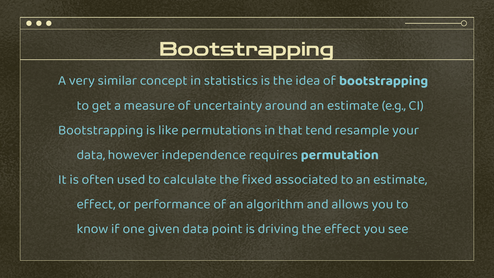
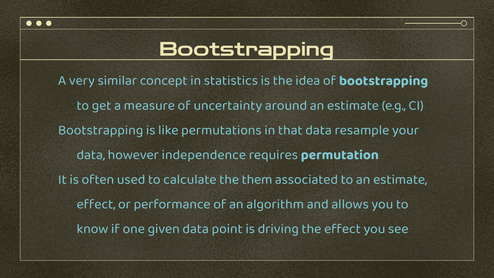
that tend: tend -> data
fixed: fixed -> them
